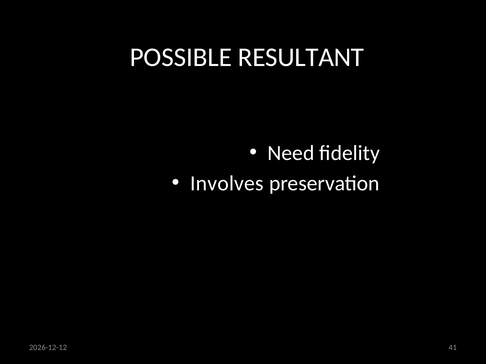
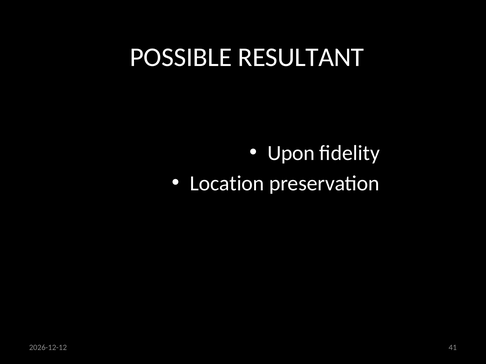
Need: Need -> Upon
Involves: Involves -> Location
